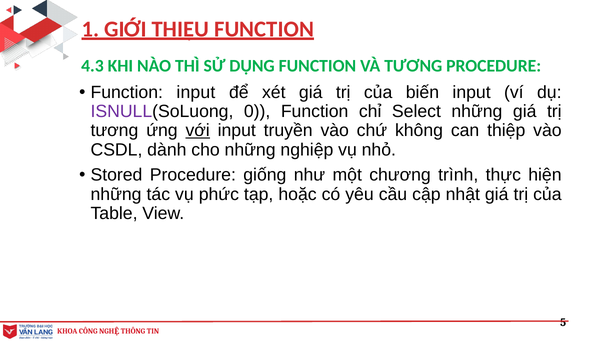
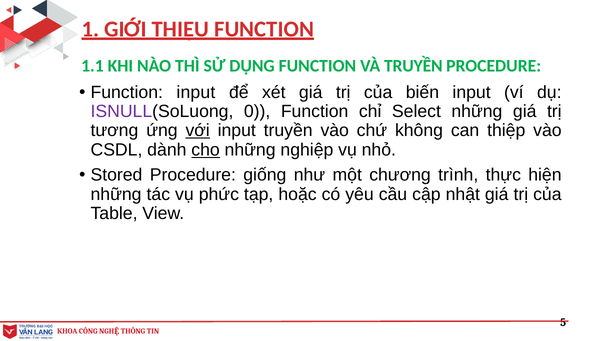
4.3: 4.3 -> 1.1
VÀ TƯƠNG: TƯƠNG -> TRUYỀN
cho underline: none -> present
